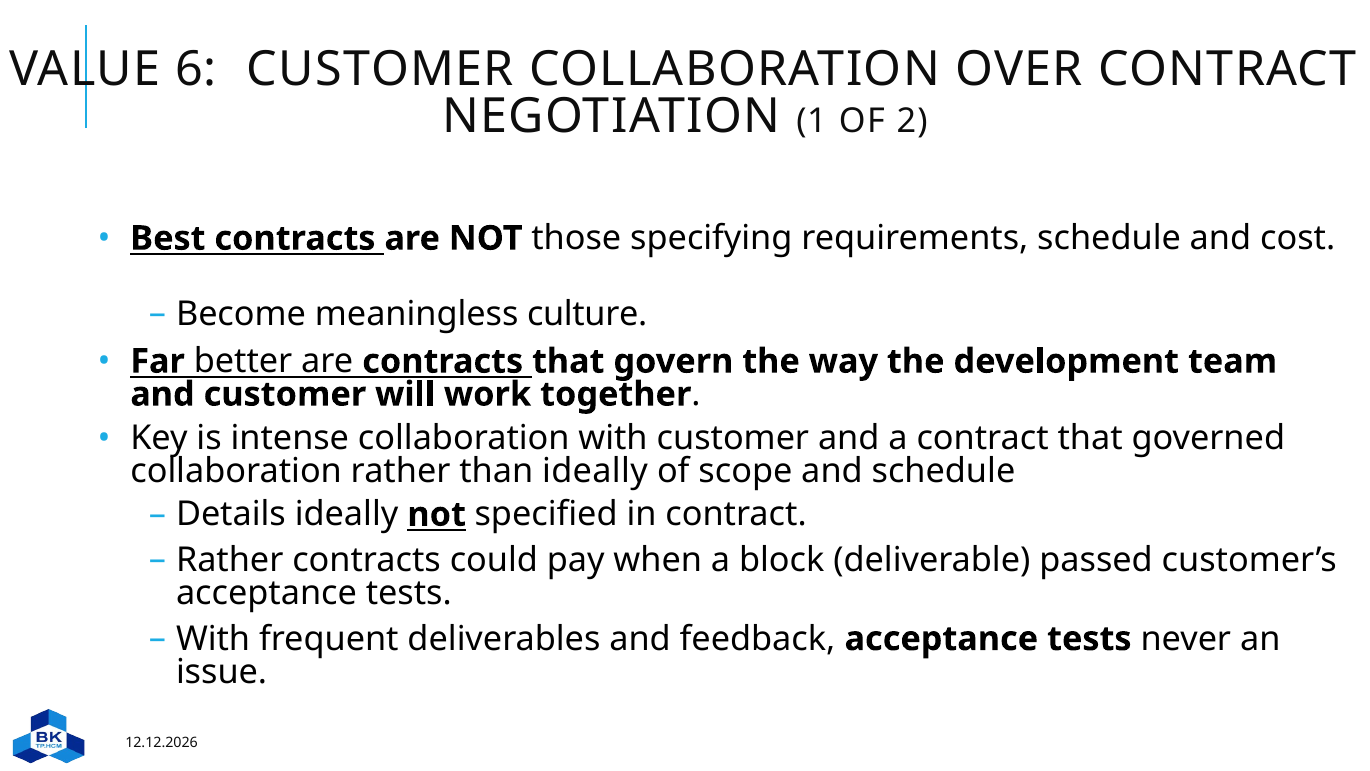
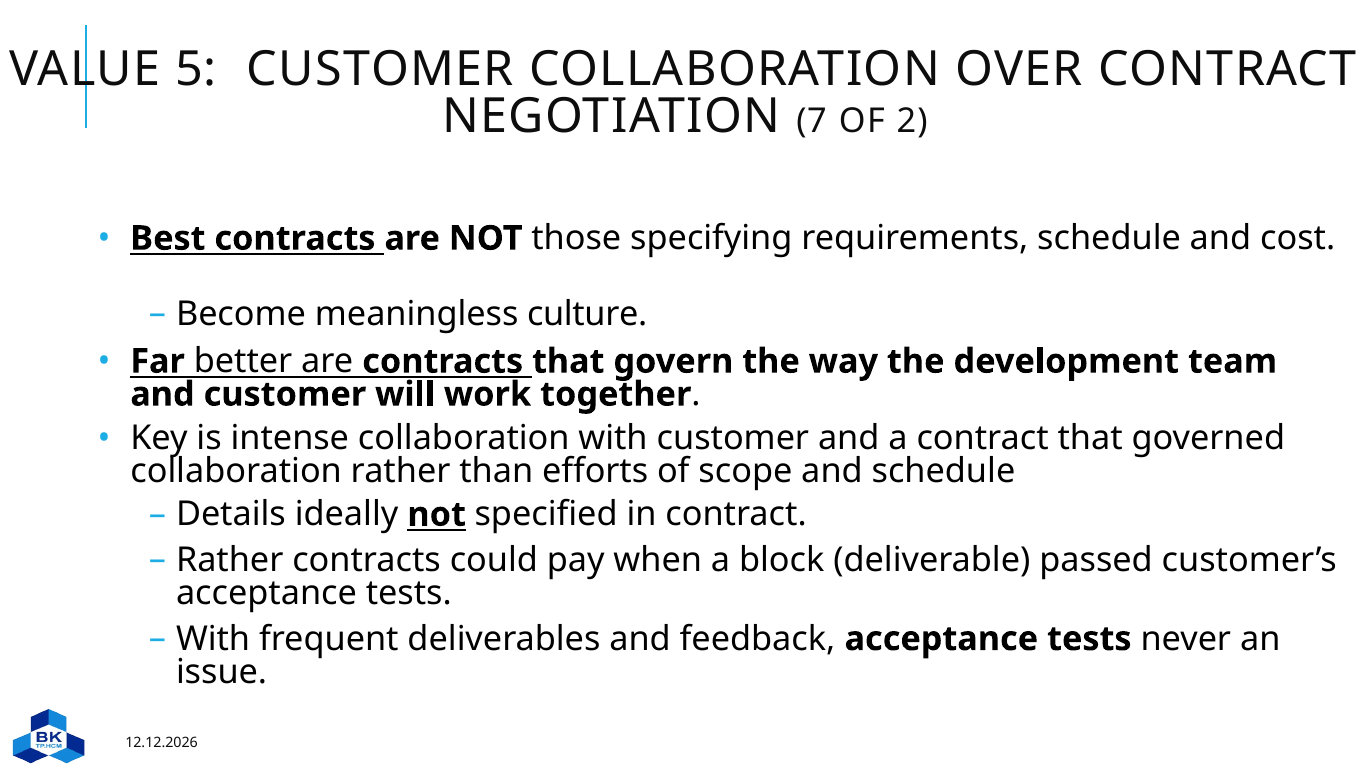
6: 6 -> 5
1: 1 -> 7
than ideally: ideally -> efforts
